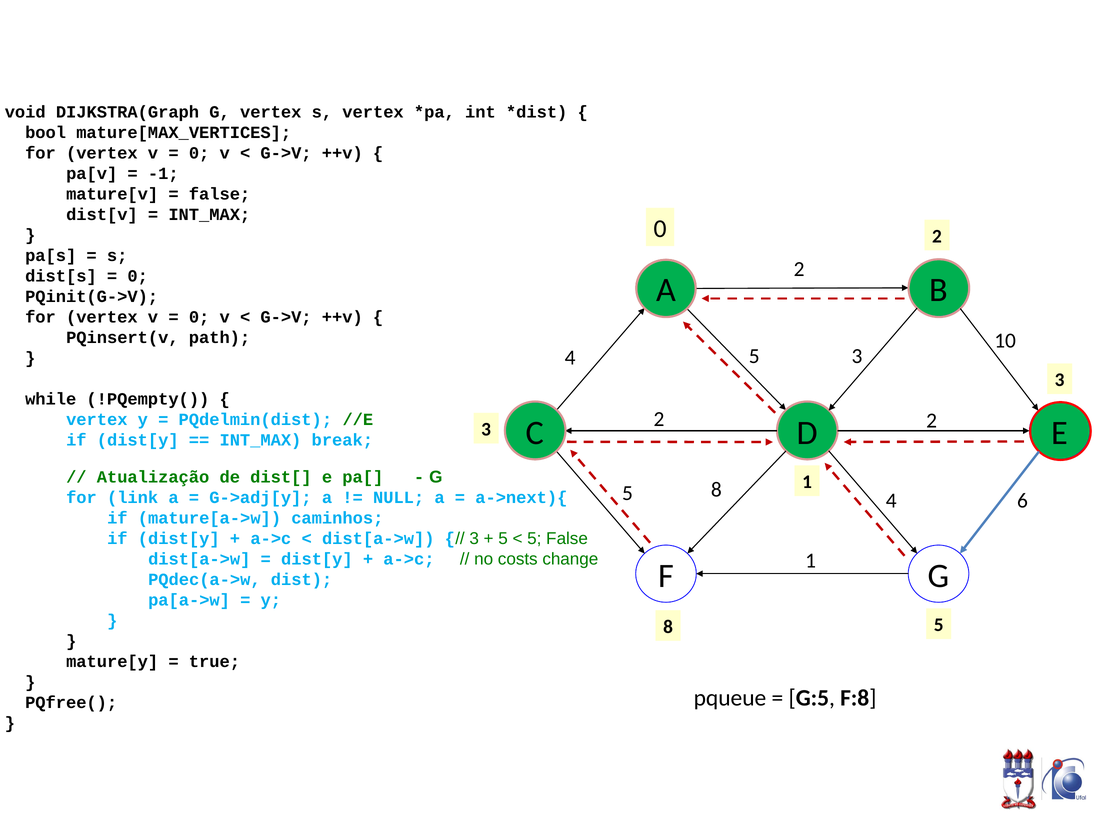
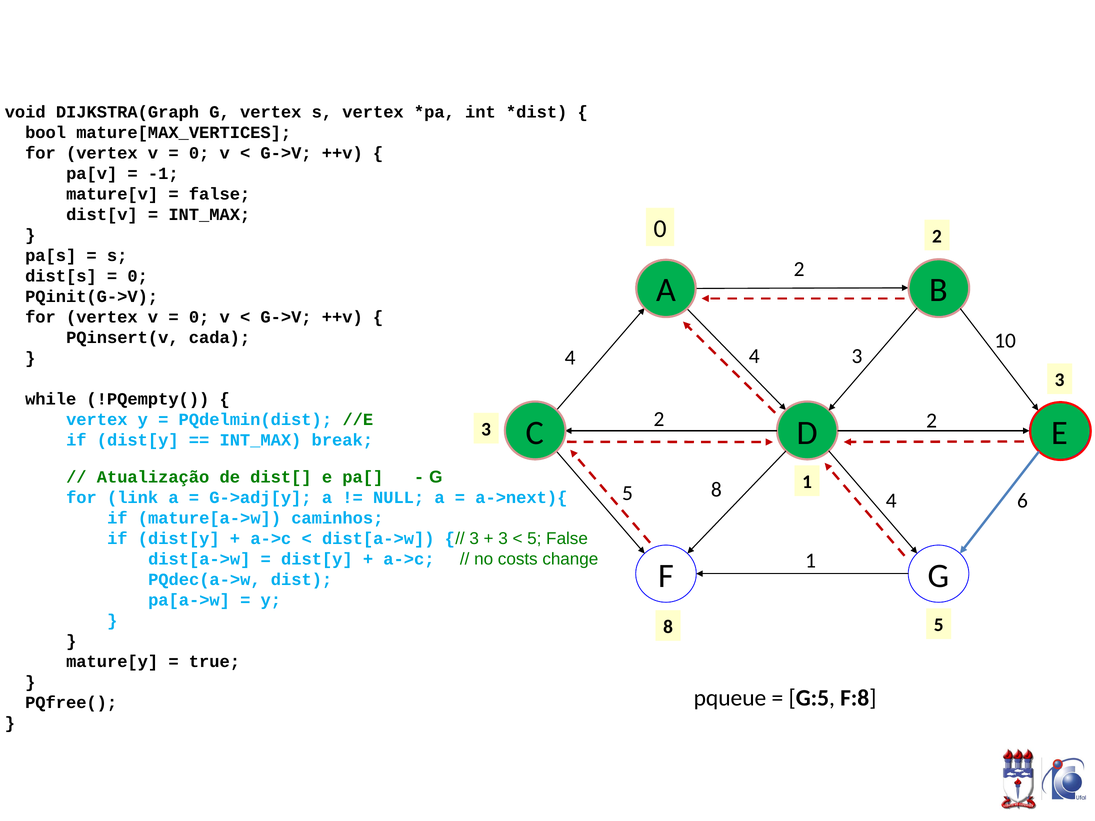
path: path -> cada
4 5: 5 -> 4
5 at (503, 539): 5 -> 3
